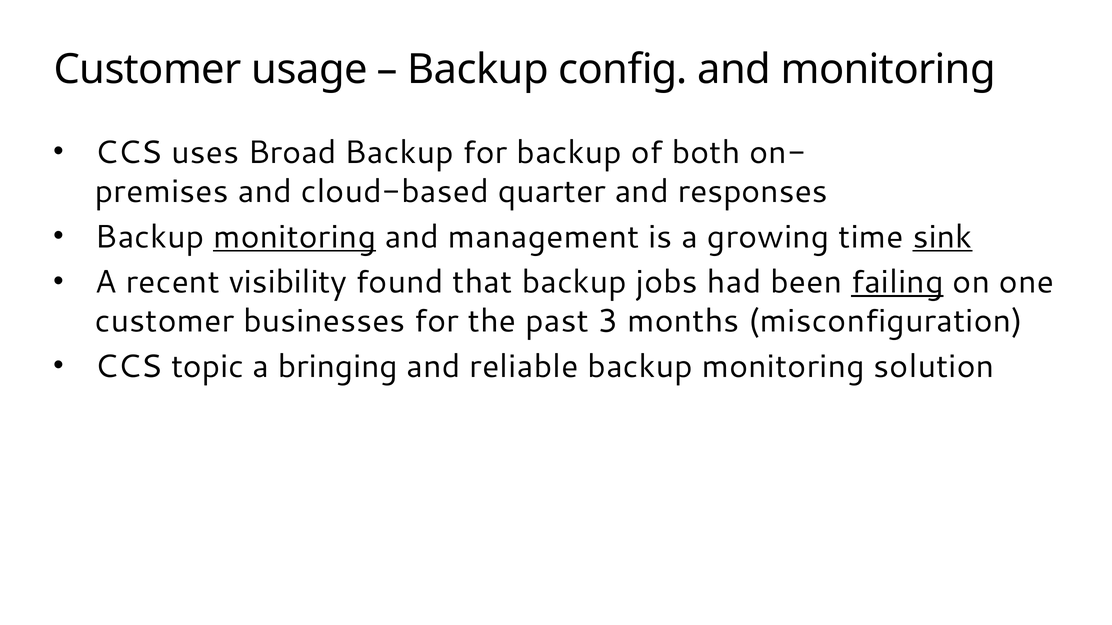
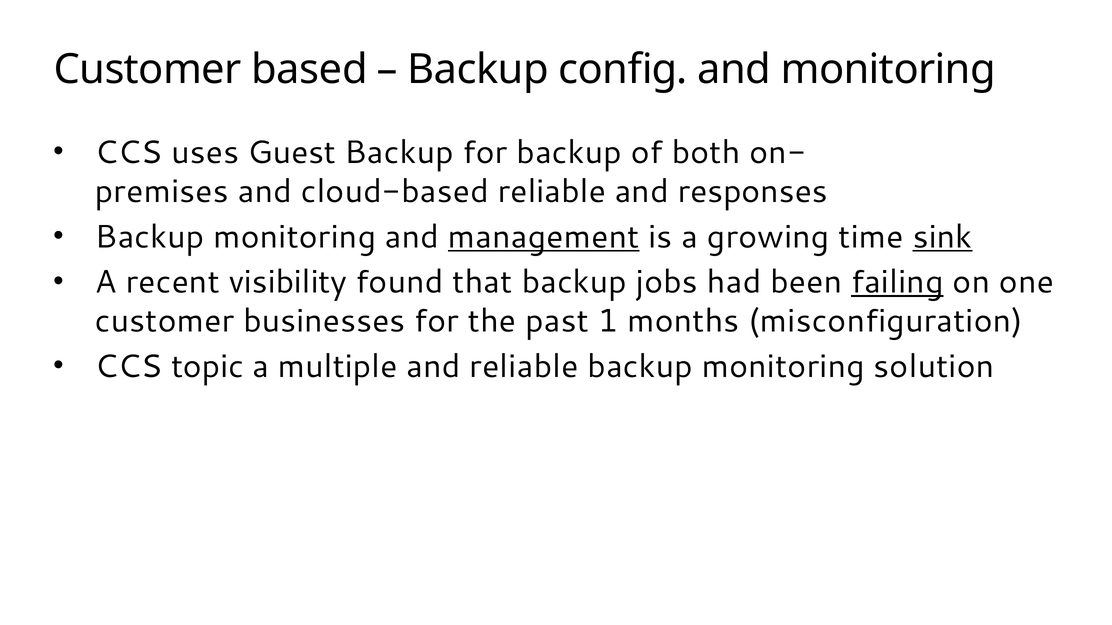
usage: usage -> based
Broad: Broad -> Guest
cloud-based quarter: quarter -> reliable
monitoring at (295, 237) underline: present -> none
management underline: none -> present
3: 3 -> 1
bringing: bringing -> multiple
